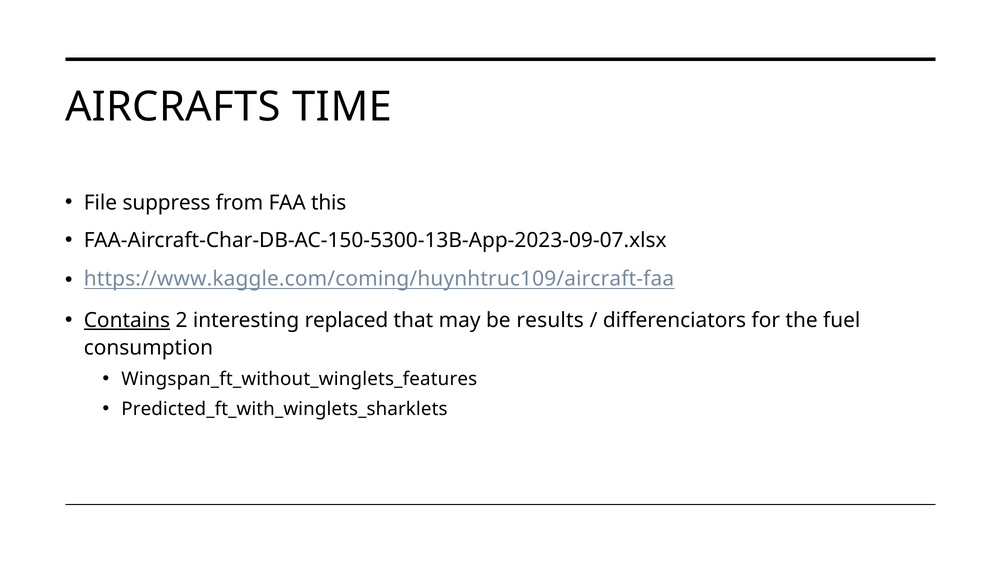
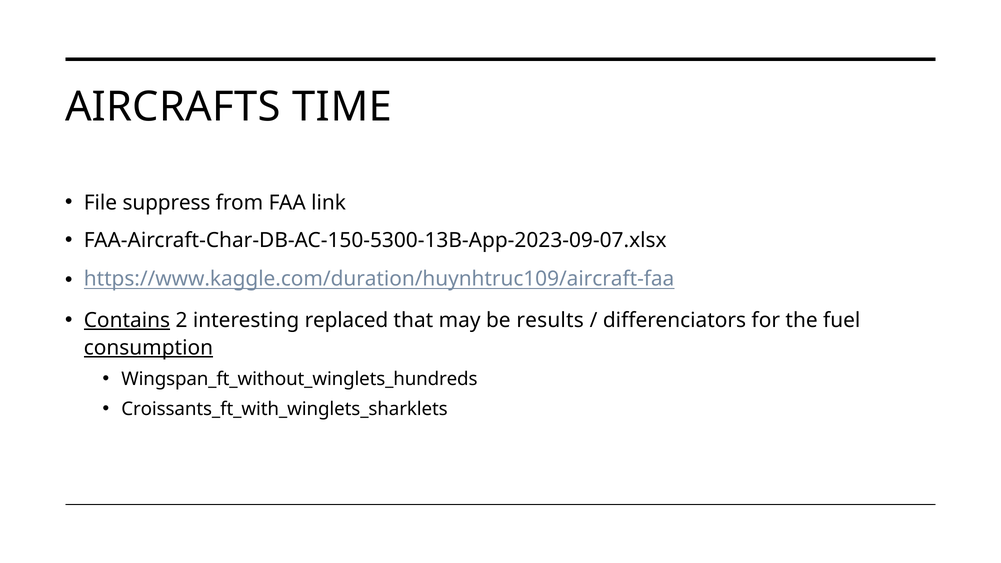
this: this -> link
https://www.kaggle.com/coming/huynhtruc109/aircraft-faa: https://www.kaggle.com/coming/huynhtruc109/aircraft-faa -> https://www.kaggle.com/duration/huynhtruc109/aircraft-faa
consumption underline: none -> present
Wingspan_ft_without_winglets_features: Wingspan_ft_without_winglets_features -> Wingspan_ft_without_winglets_hundreds
Predicted_ft_with_winglets_sharklets: Predicted_ft_with_winglets_sharklets -> Croissants_ft_with_winglets_sharklets
